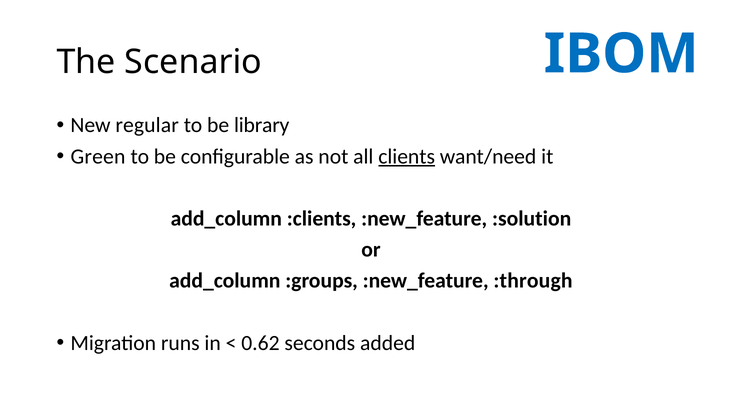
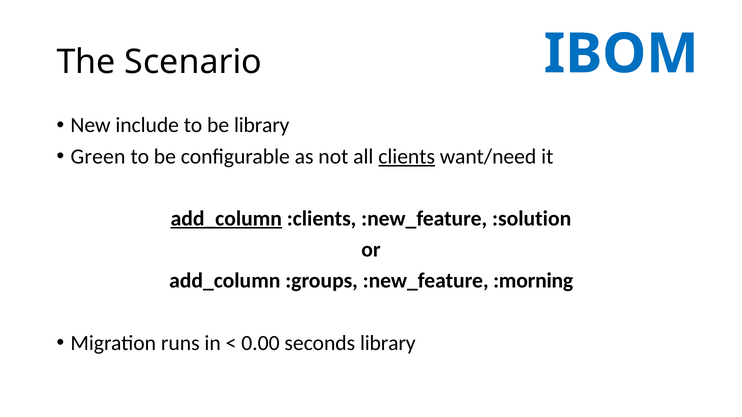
regular: regular -> include
add_column at (226, 219) underline: none -> present
:through: :through -> :morning
0.62: 0.62 -> 0.00
seconds added: added -> library
